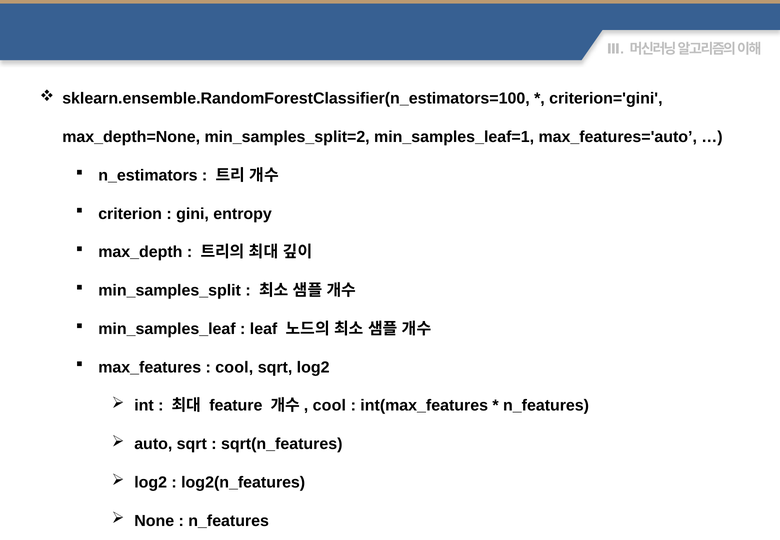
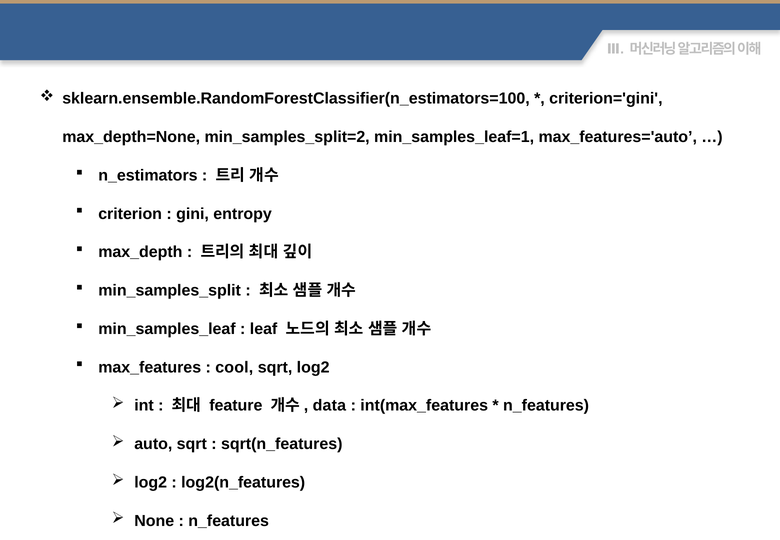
cool at (329, 406): cool -> data
